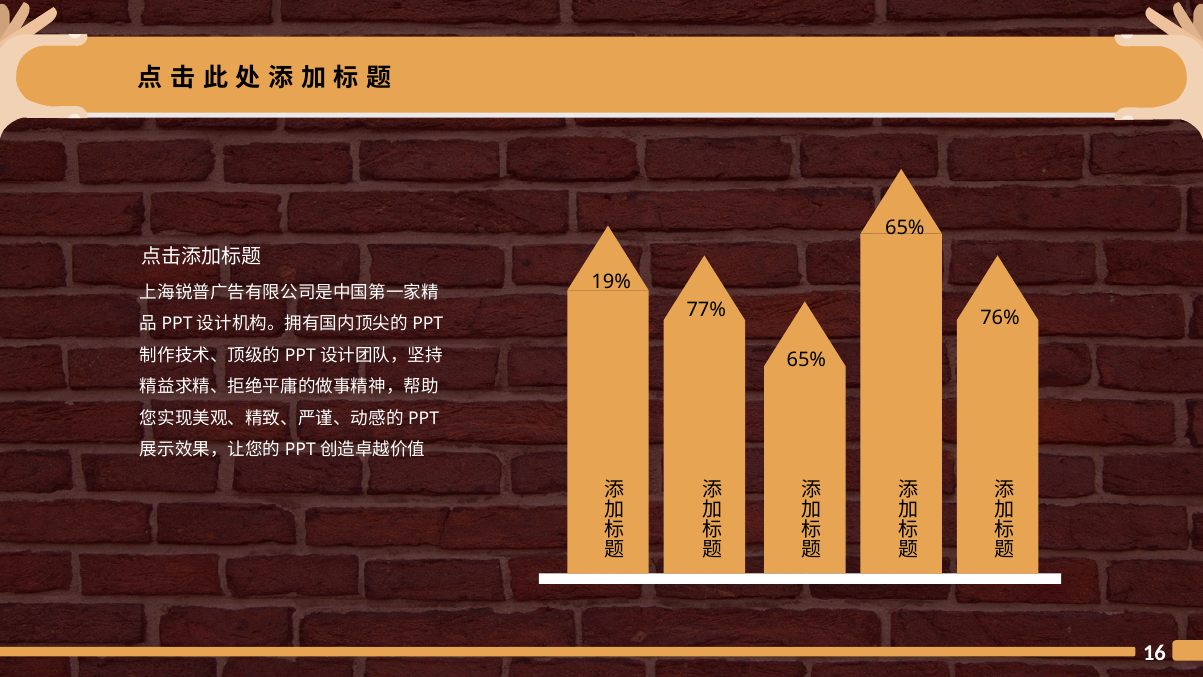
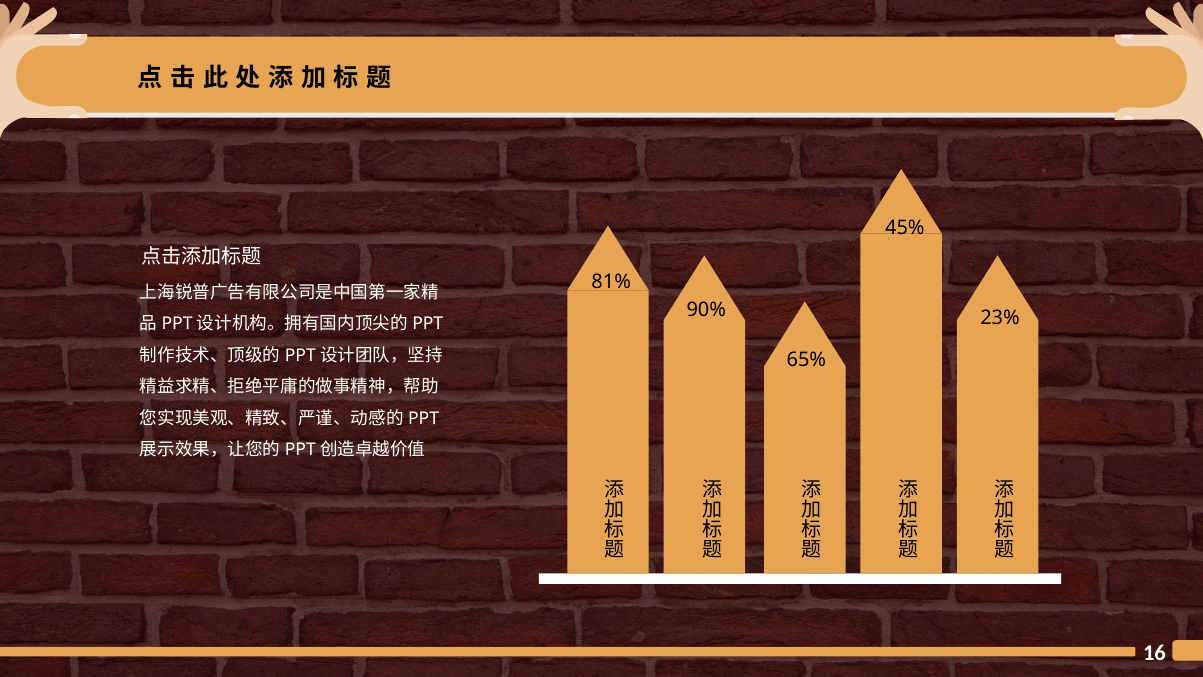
65% at (905, 228): 65% -> 45%
19%: 19% -> 81%
77%: 77% -> 90%
76%: 76% -> 23%
